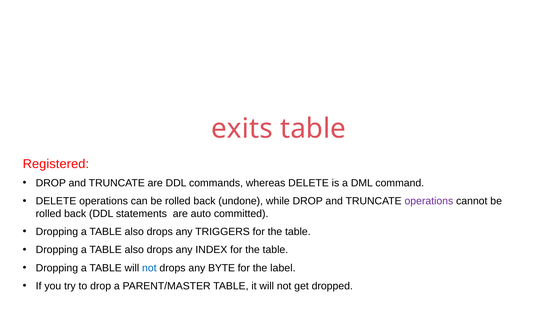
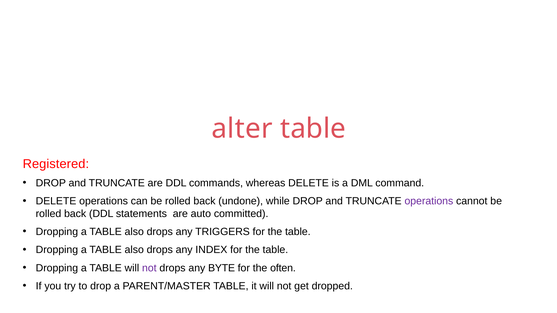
exits: exits -> alter
not at (149, 268) colour: blue -> purple
label: label -> often
